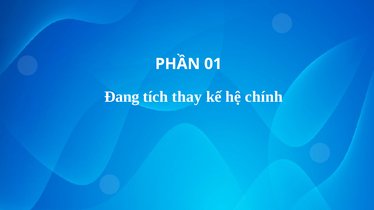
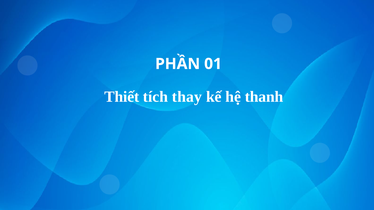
Đang: Đang -> Thiết
chính: chính -> thanh
